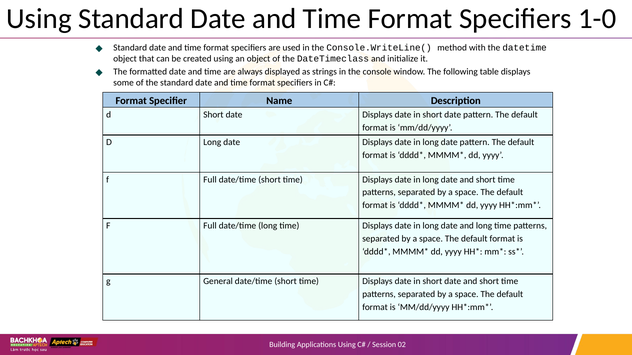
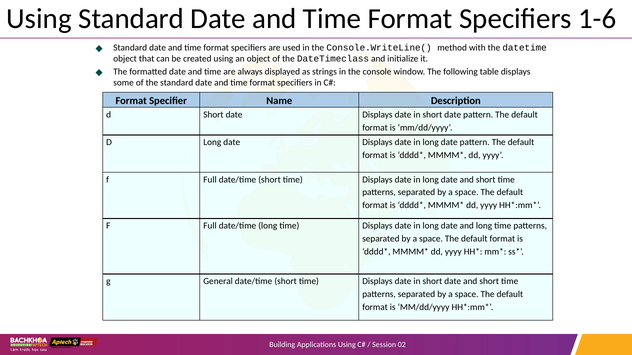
1-0: 1-0 -> 1-6
